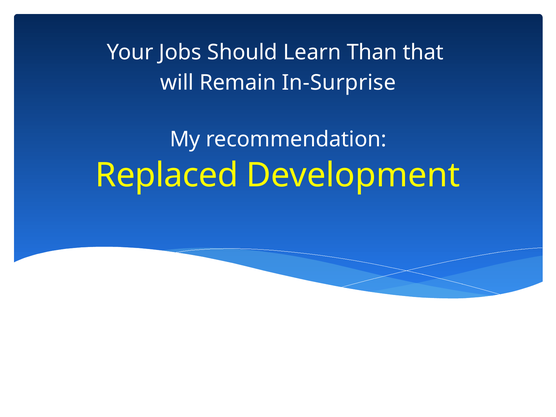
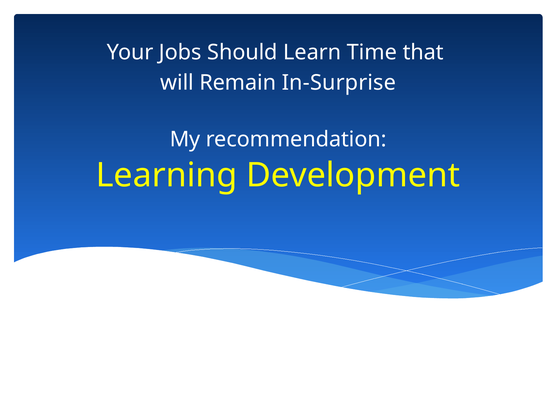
Than: Than -> Time
Replaced: Replaced -> Learning
